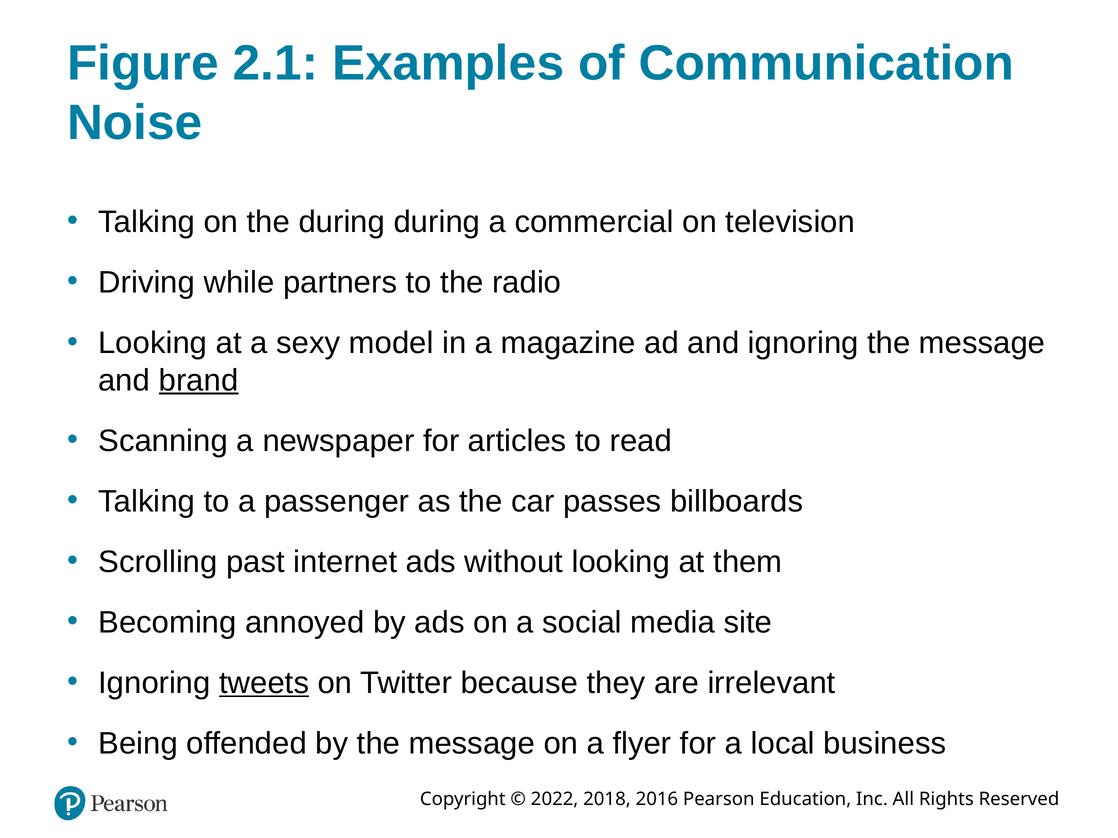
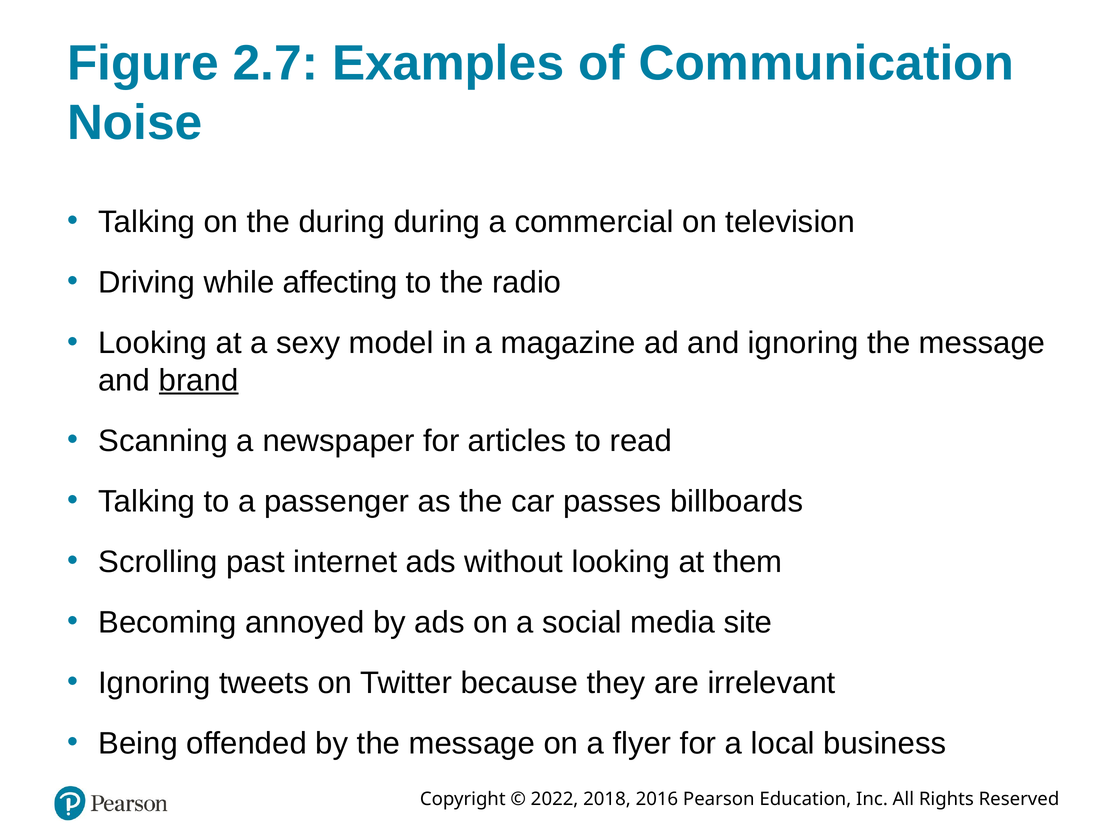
2.1: 2.1 -> 2.7
partners: partners -> affecting
tweets underline: present -> none
